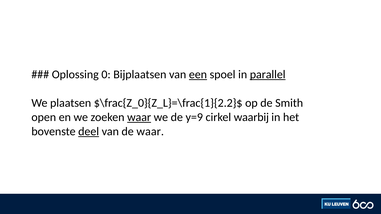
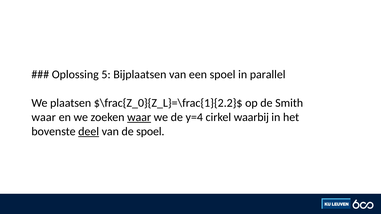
0: 0 -> 5
een underline: present -> none
parallel underline: present -> none
open at (44, 117): open -> waar
y=9: y=9 -> y=4
de waar: waar -> spoel
